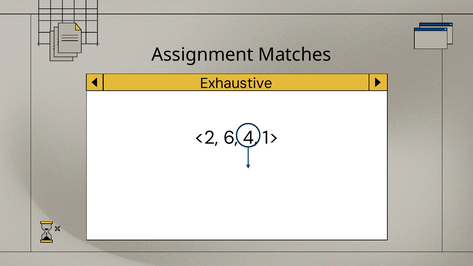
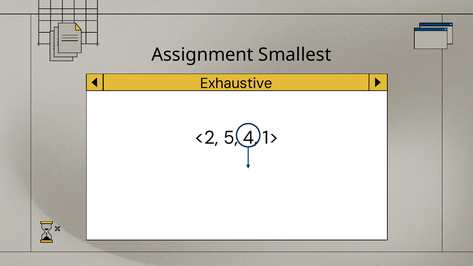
Matches: Matches -> Smallest
6: 6 -> 5
